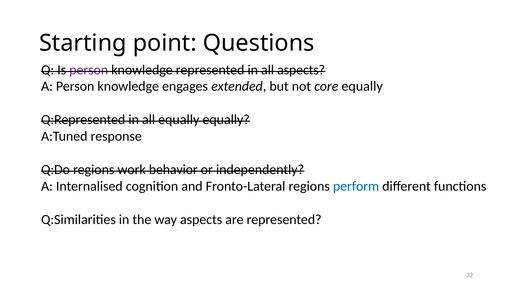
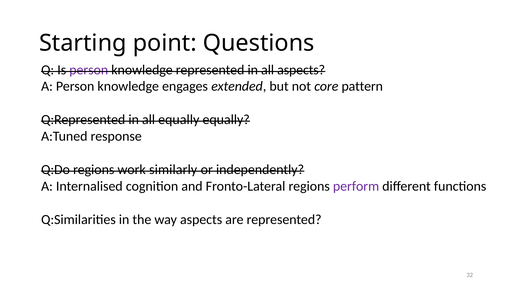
core equally: equally -> pattern
behavior: behavior -> similarly
perform colour: blue -> purple
